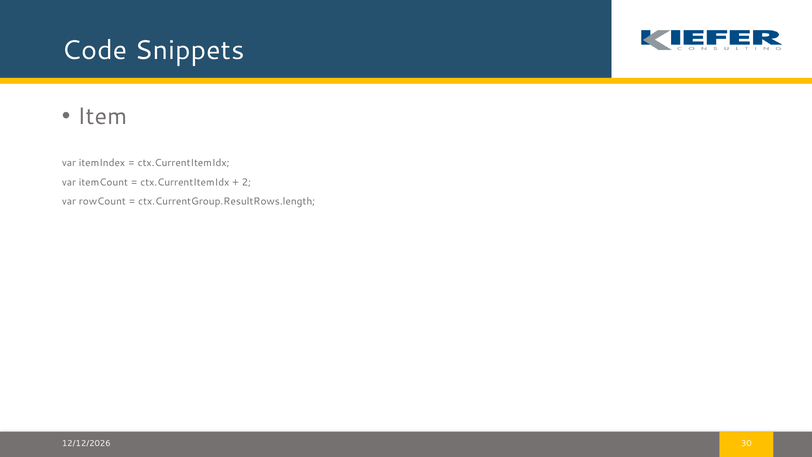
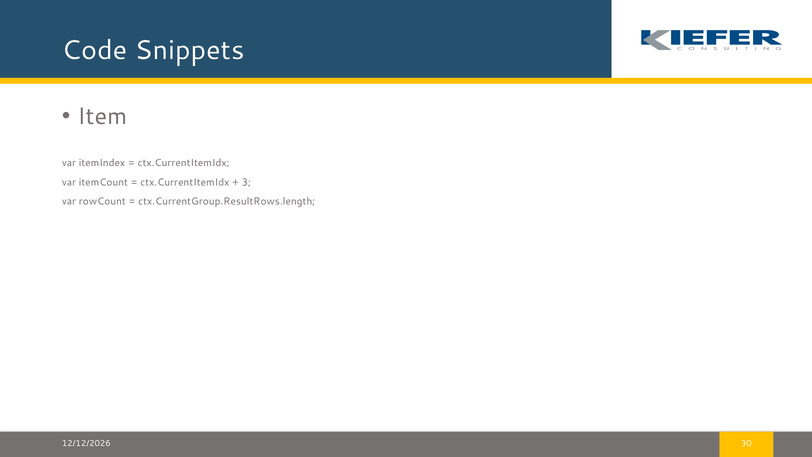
2: 2 -> 3
